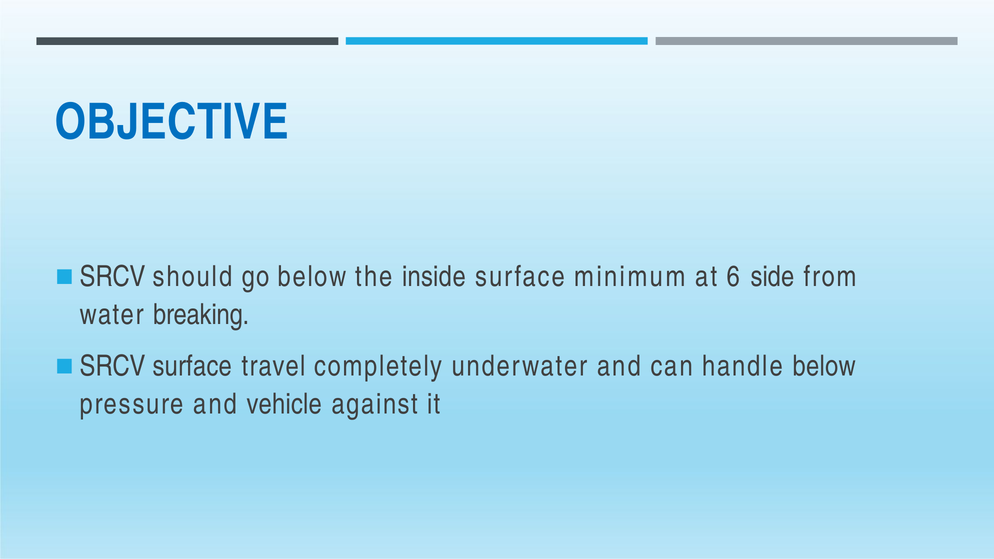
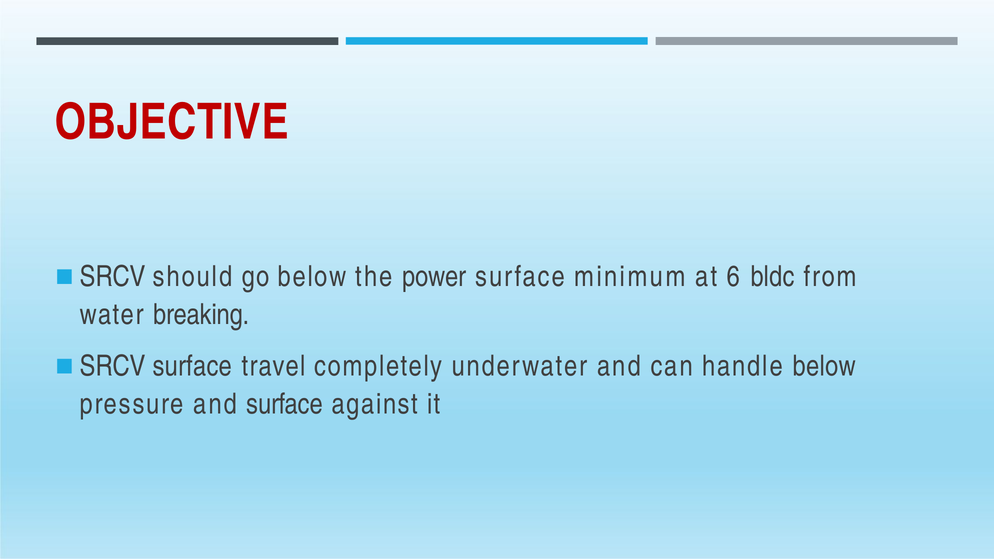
OBJECTIVE colour: blue -> red
inside: inside -> power
side: side -> bldc
and vehicle: vehicle -> surface
